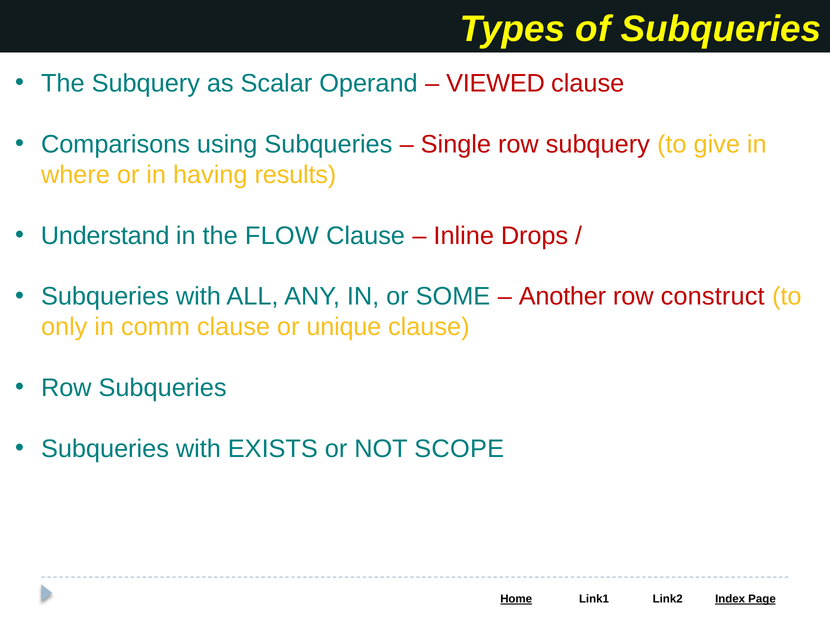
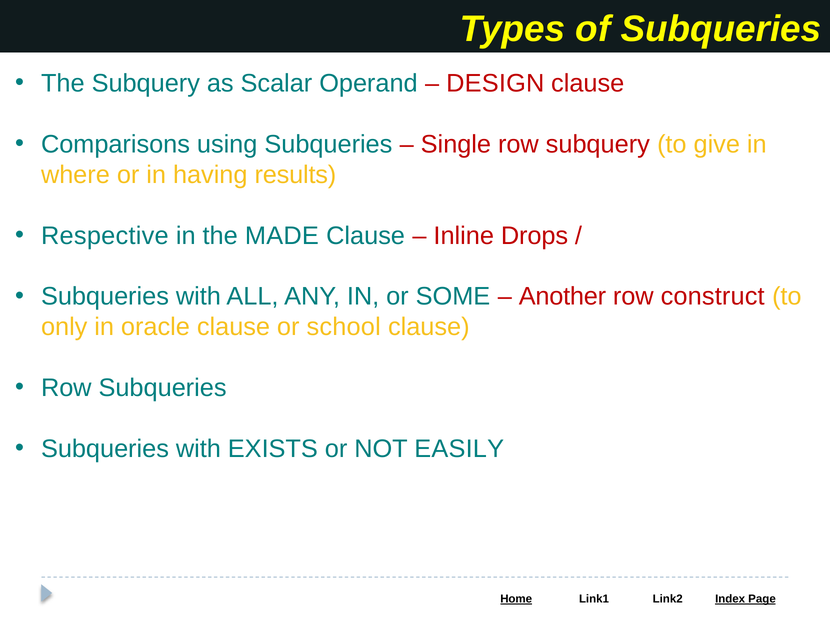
VIEWED: VIEWED -> DESIGN
Understand: Understand -> Respective
FLOW: FLOW -> MADE
comm: comm -> oracle
unique: unique -> school
SCOPE: SCOPE -> EASILY
